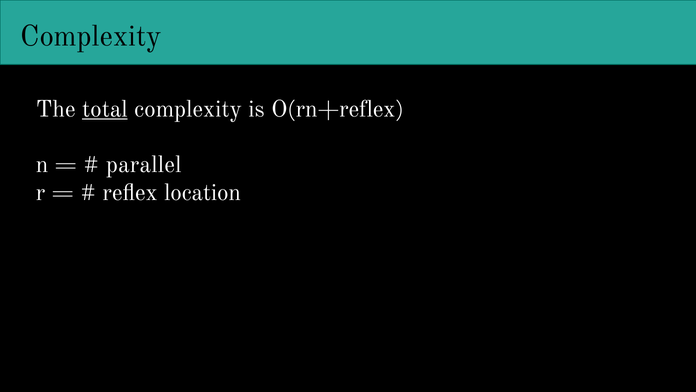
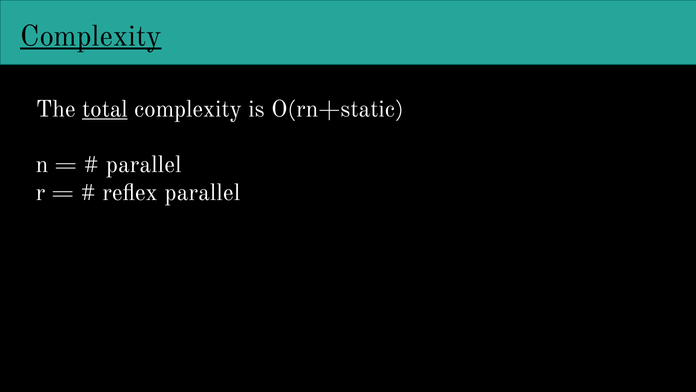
Complexity at (91, 36) underline: none -> present
O(rn+reflex: O(rn+reflex -> O(rn+static
reflex location: location -> parallel
